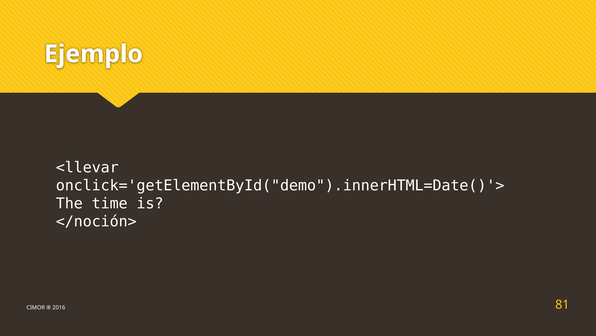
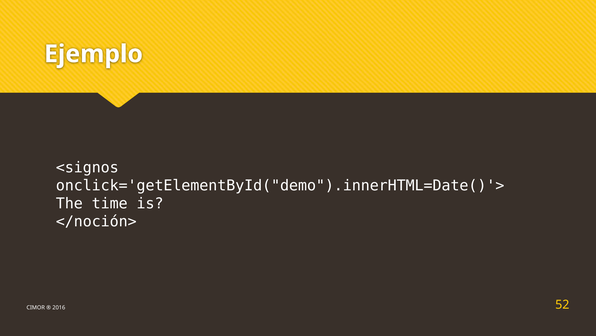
<llevar: <llevar -> <signos
81: 81 -> 52
